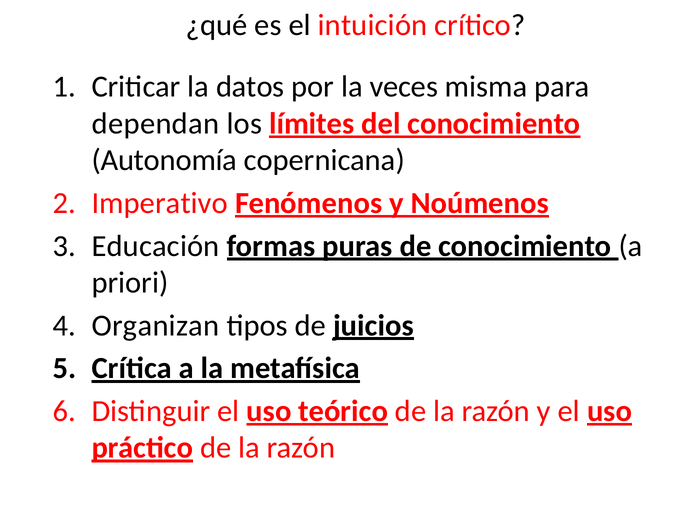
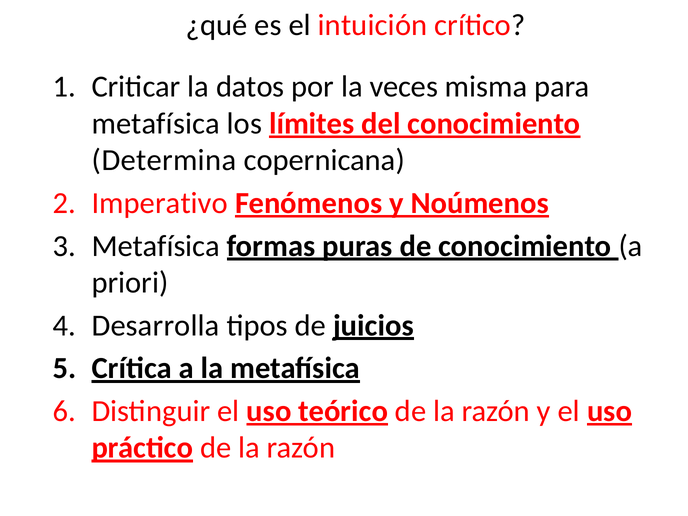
dependan at (156, 124): dependan -> metafísica
Autonomía: Autonomía -> Determina
Educación at (156, 246): Educación -> Metafísica
Organizan: Organizan -> Desarrolla
